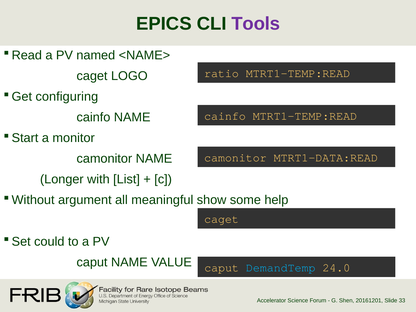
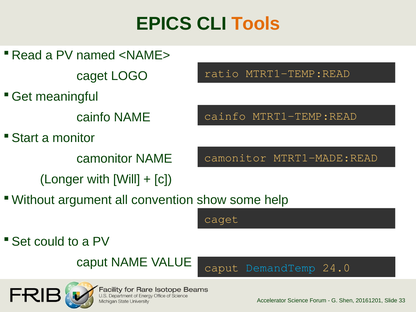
Tools colour: purple -> orange
configuring: configuring -> meaningful
MTRT1-DATA:READ: MTRT1-DATA:READ -> MTRT1-MADE:READ
List: List -> Will
meaningful: meaningful -> convention
